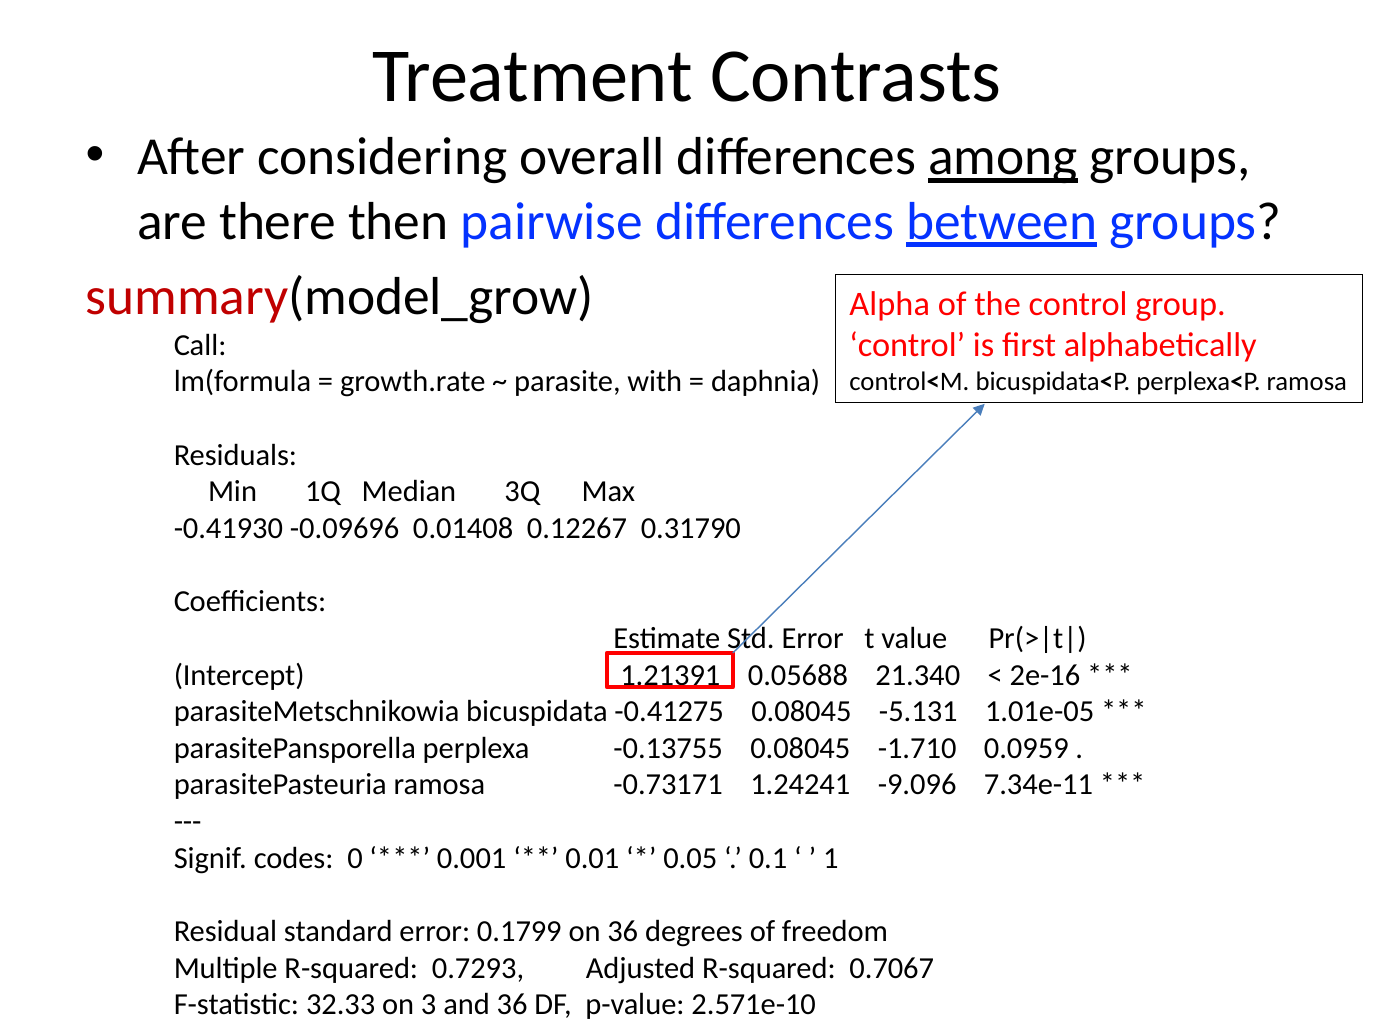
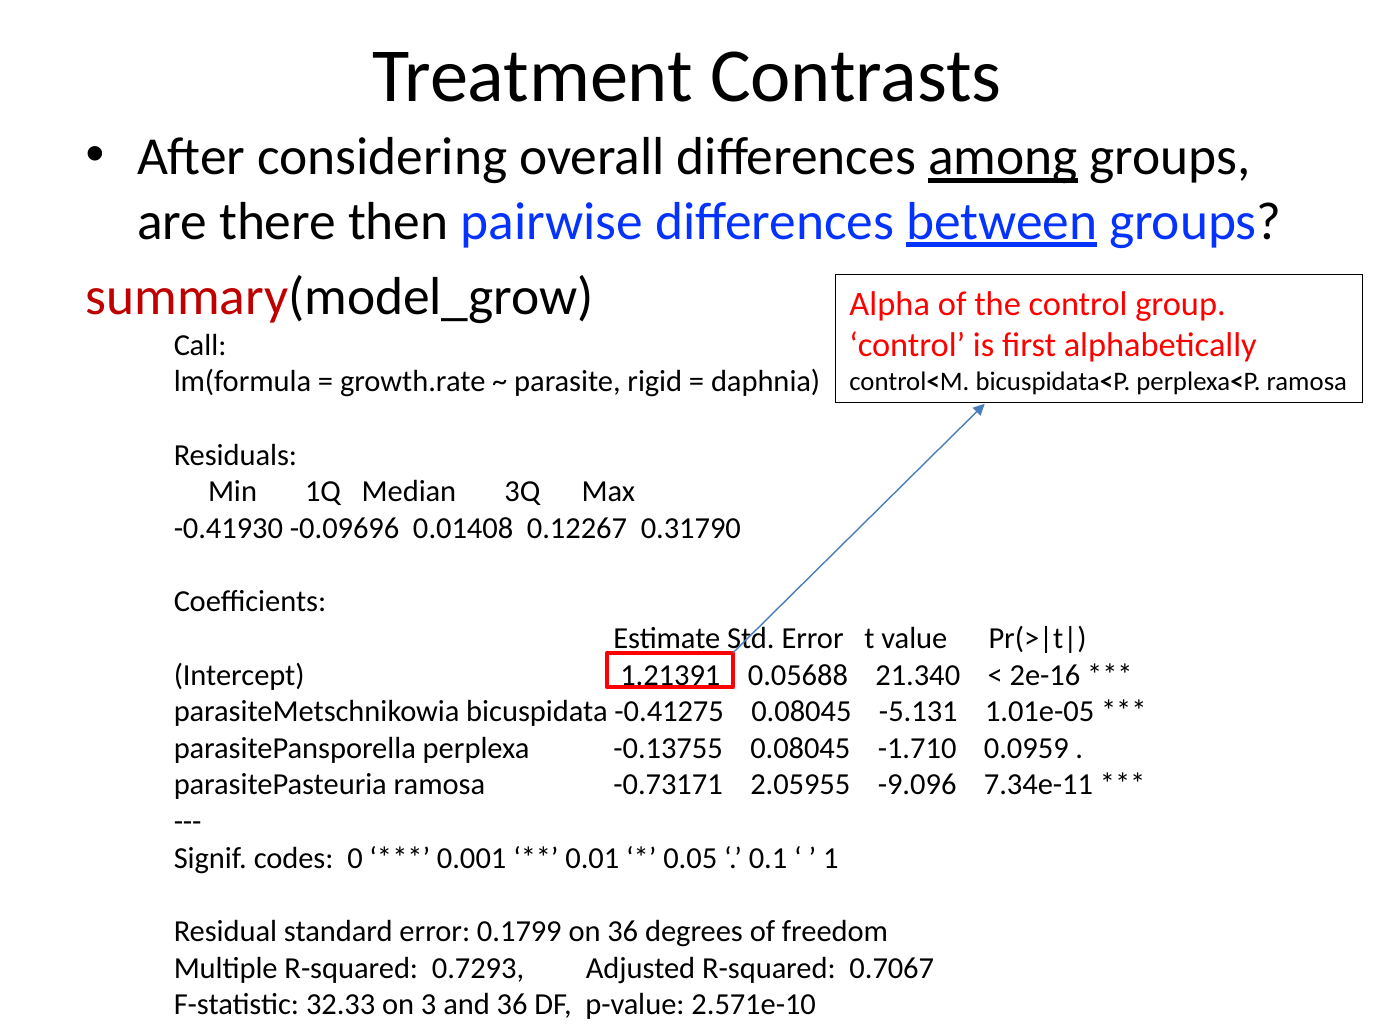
with: with -> rigid
1.24241: 1.24241 -> 2.05955
